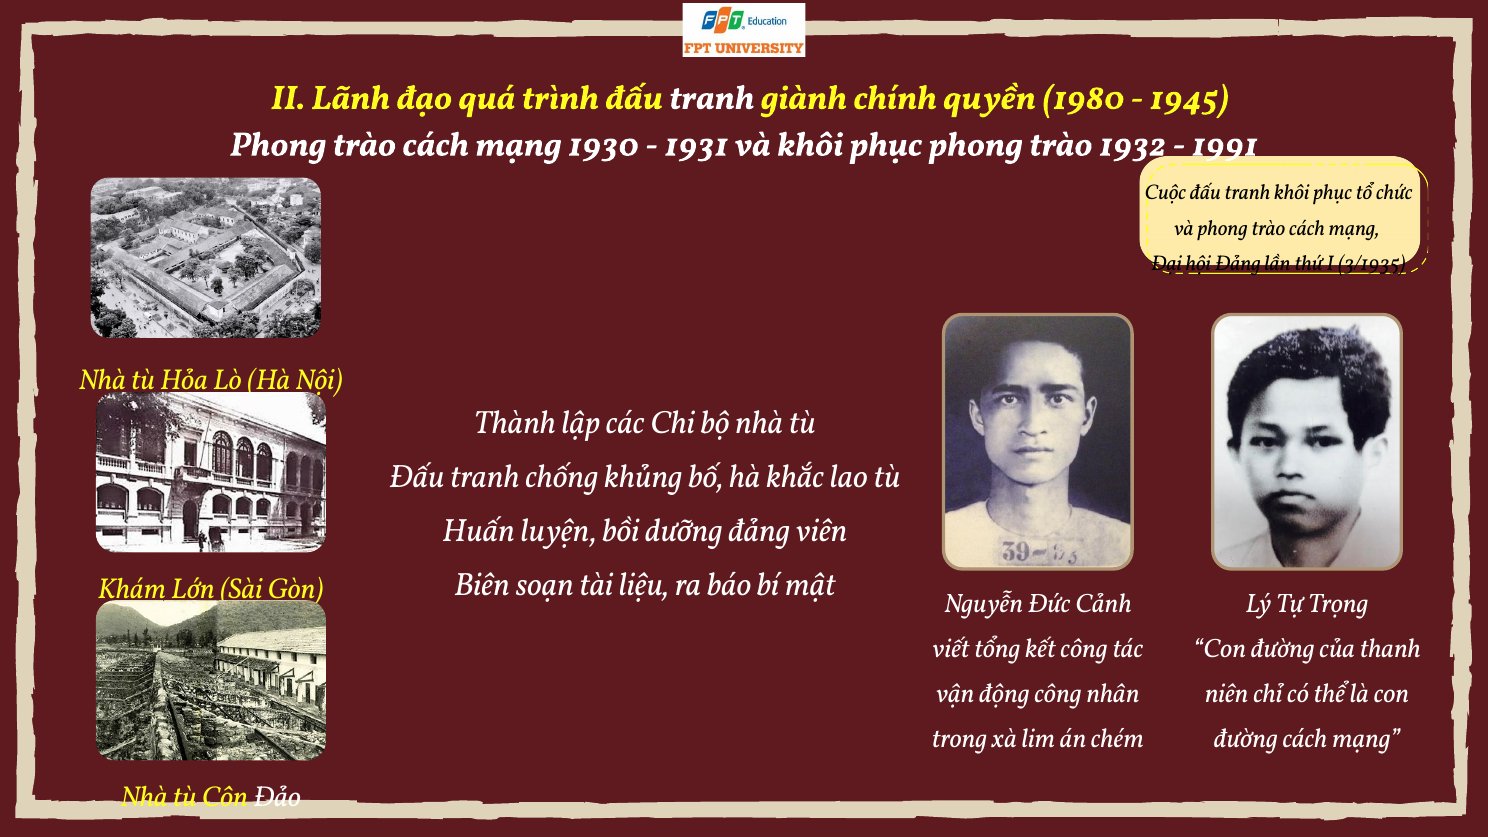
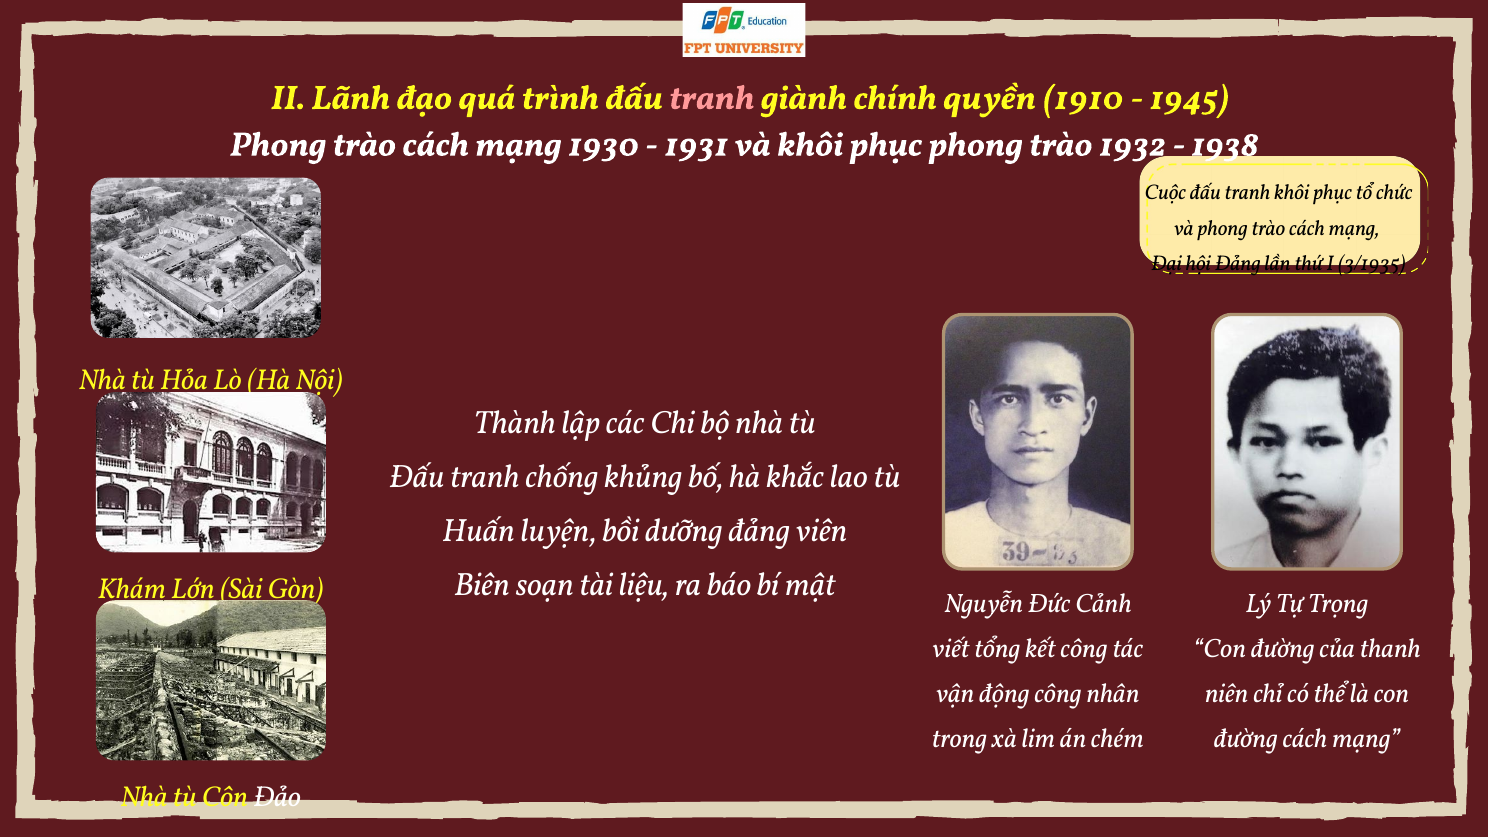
tranh at (712, 98) colour: white -> pink
1980: 1980 -> 1910
1991: 1991 -> 1938
